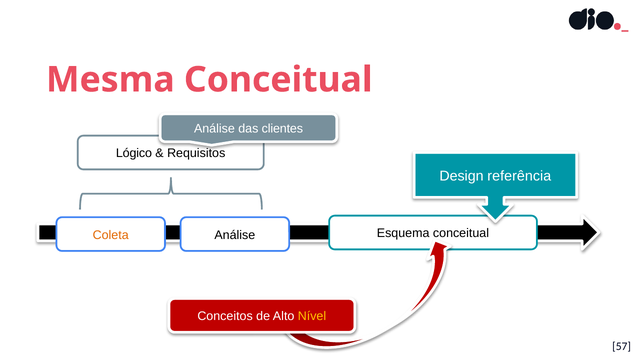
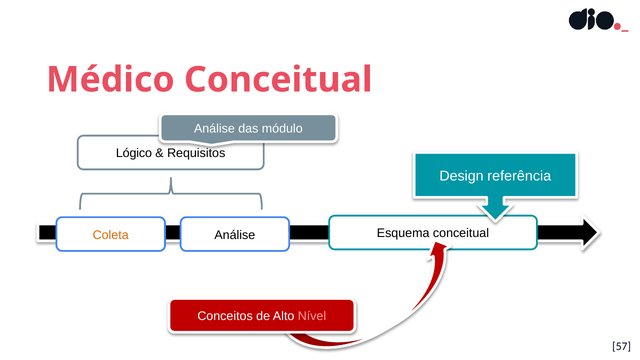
Mesma: Mesma -> Médico
clientes: clientes -> módulo
Nível colour: yellow -> pink
